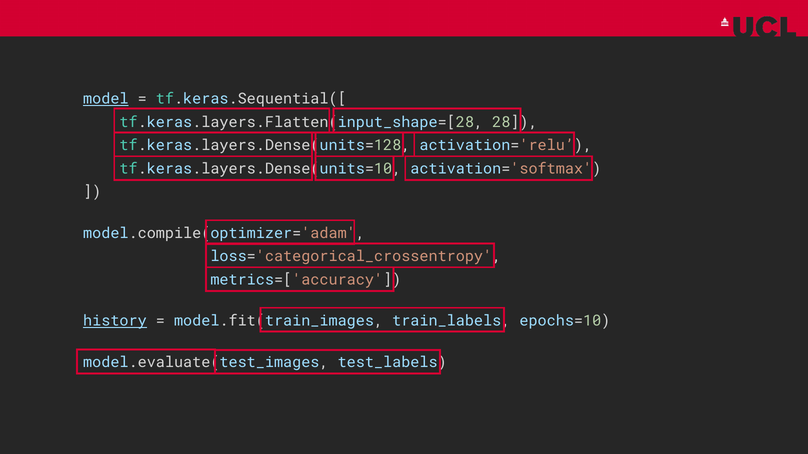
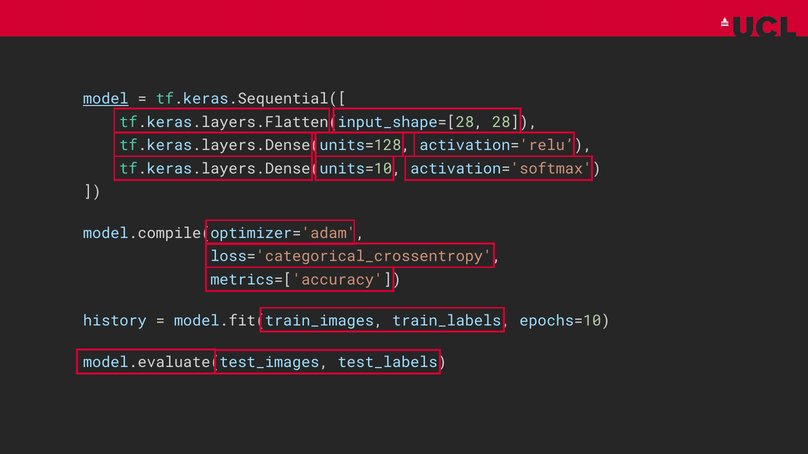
history underline: present -> none
